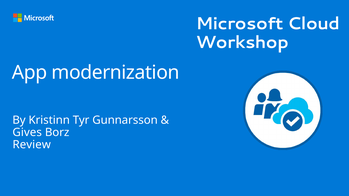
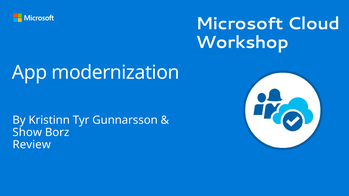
Gives: Gives -> Show
